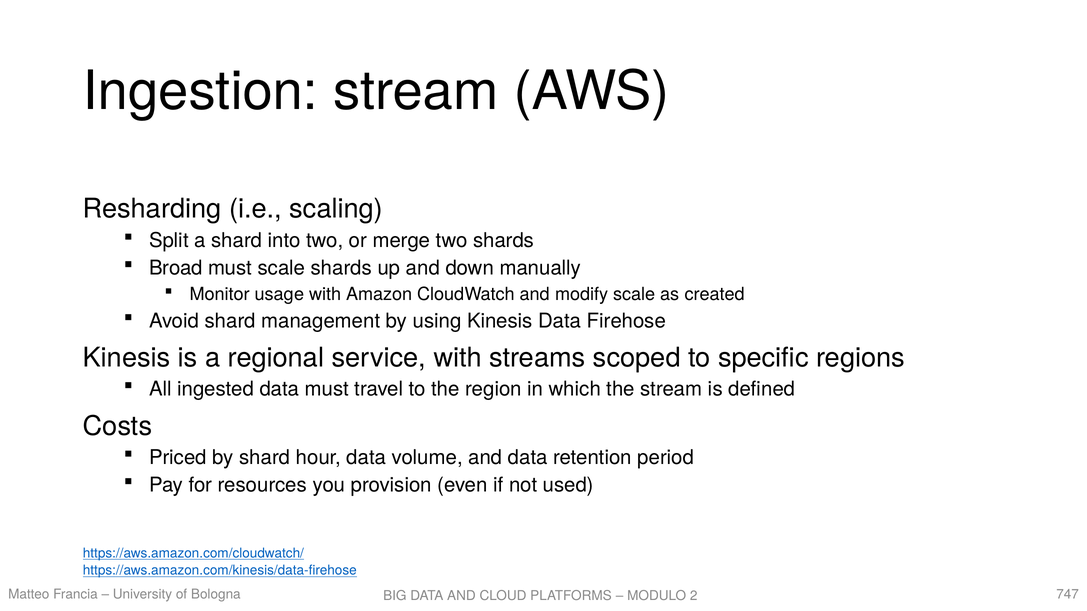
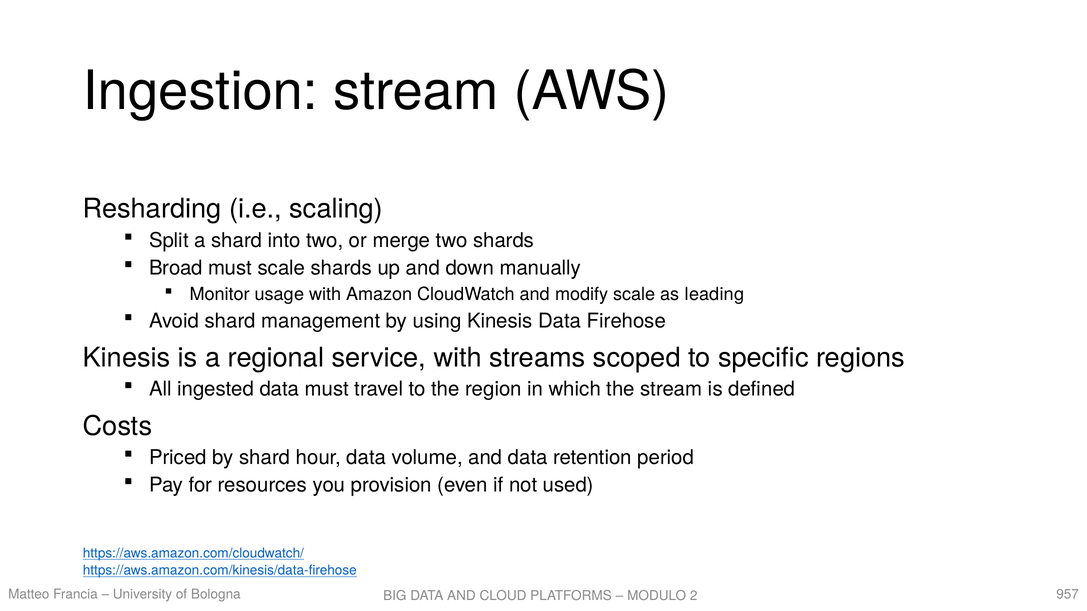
created: created -> leading
747: 747 -> 957
